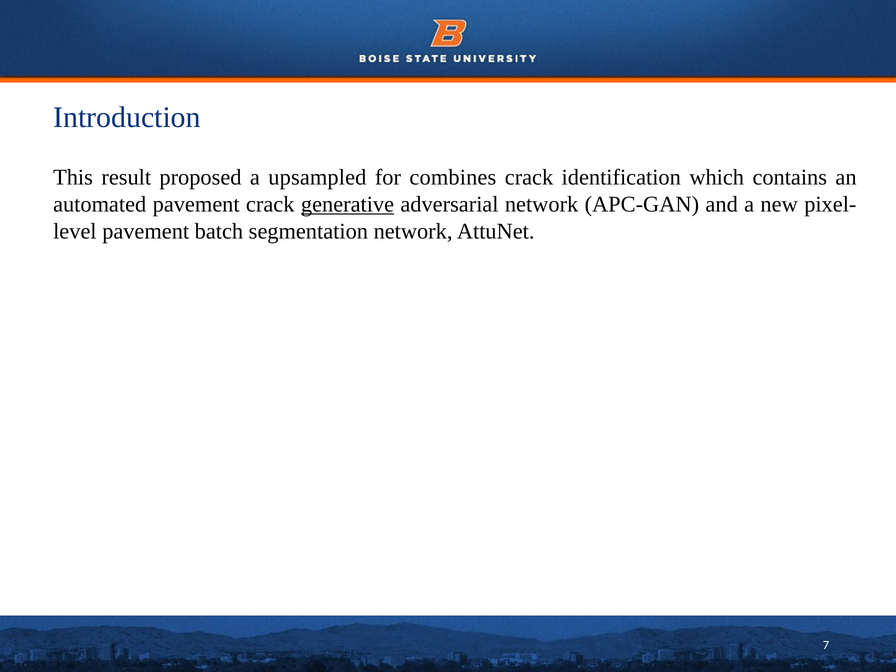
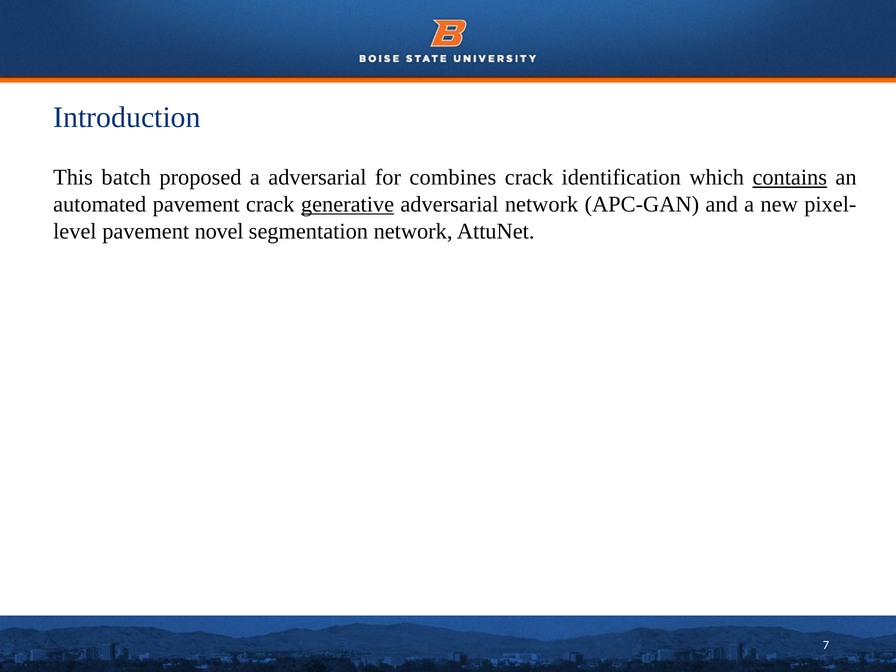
result: result -> batch
a upsampled: upsampled -> adversarial
contains underline: none -> present
batch: batch -> novel
